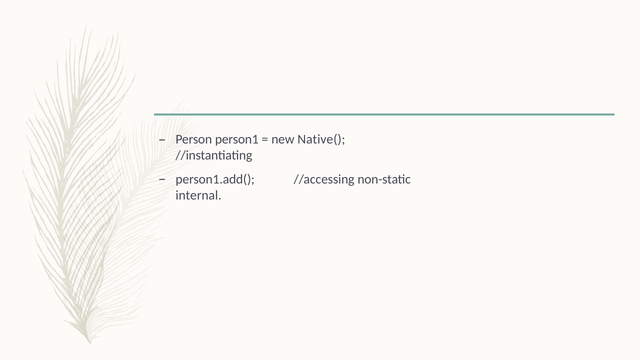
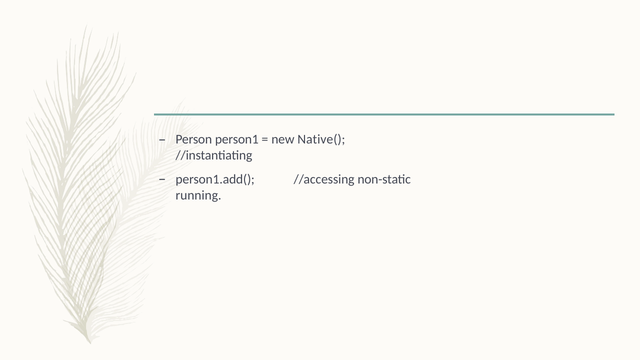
internal: internal -> running
